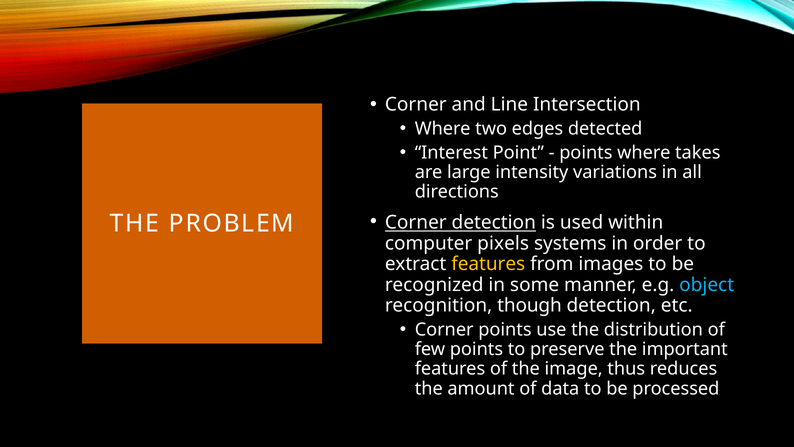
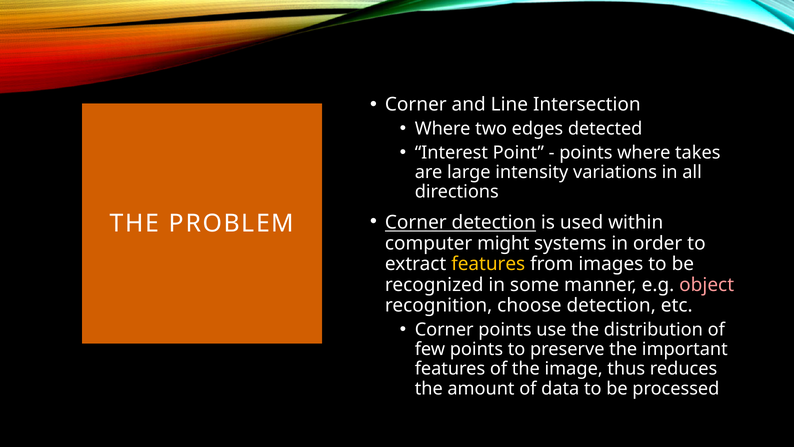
pixels: pixels -> might
object colour: light blue -> pink
though: though -> choose
